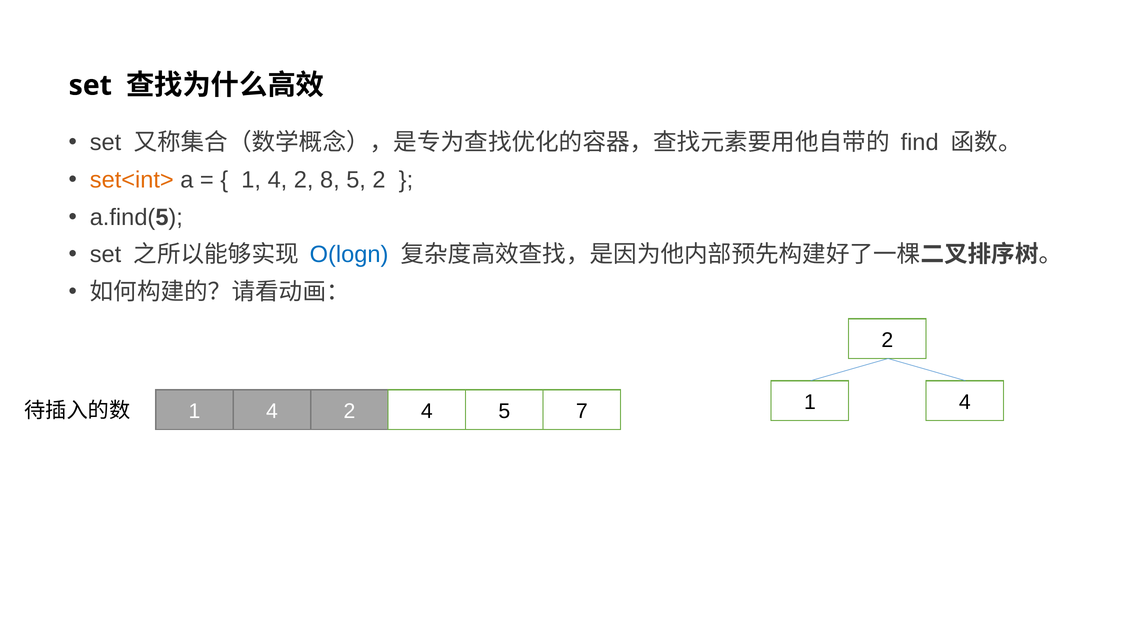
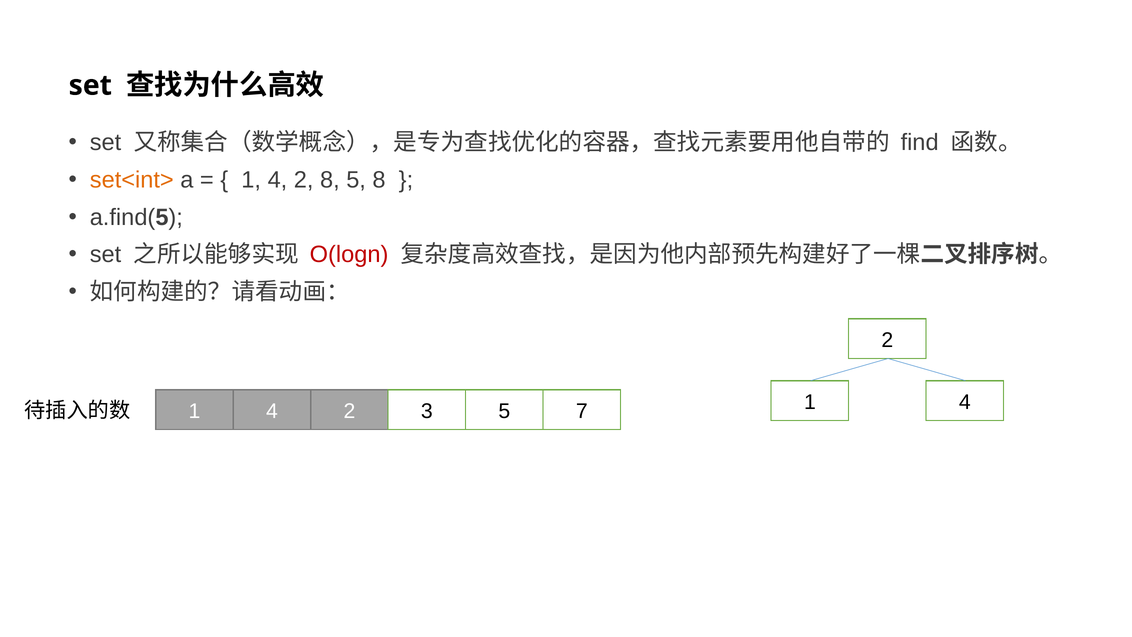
5 2: 2 -> 8
O(logn colour: blue -> red
2 4: 4 -> 3
